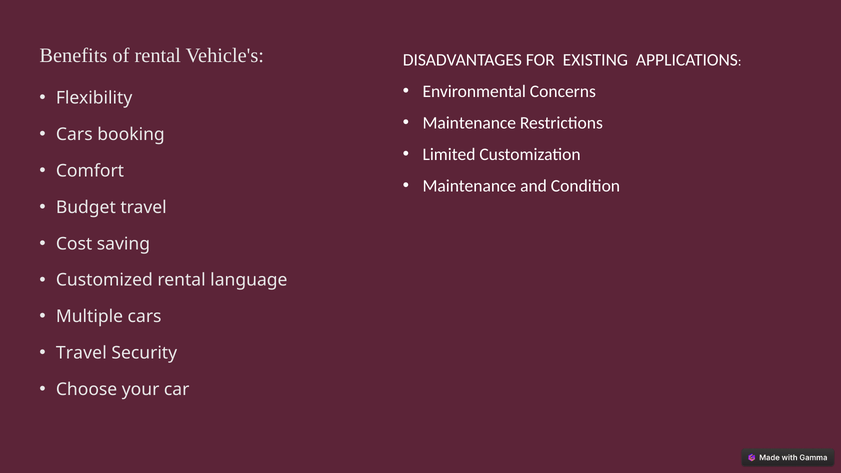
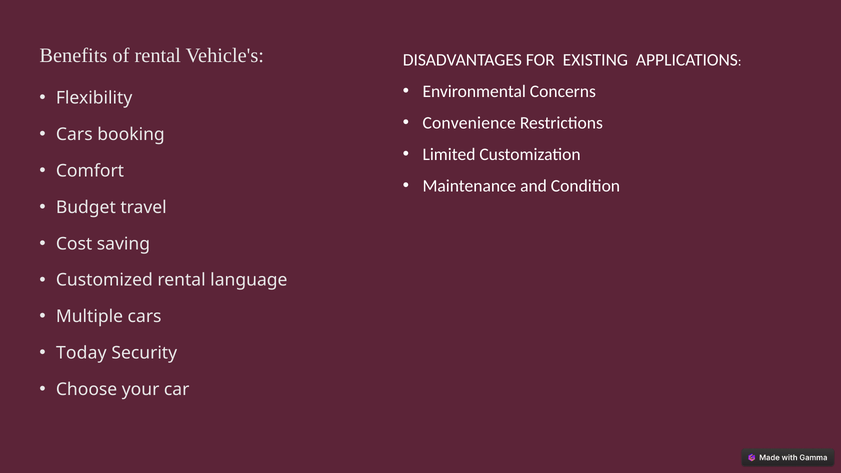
Maintenance at (469, 123): Maintenance -> Convenience
Travel at (81, 353): Travel -> Today
